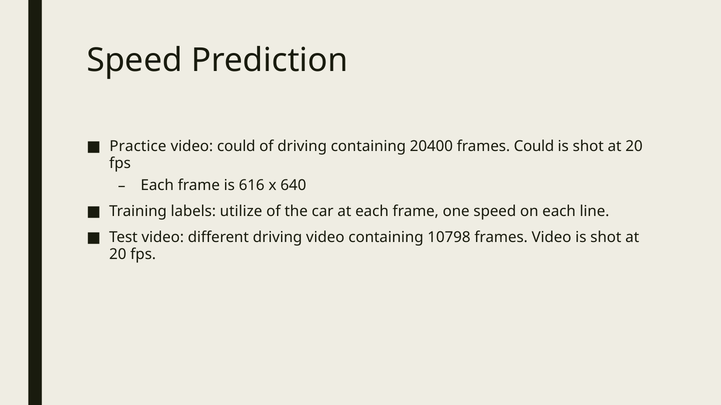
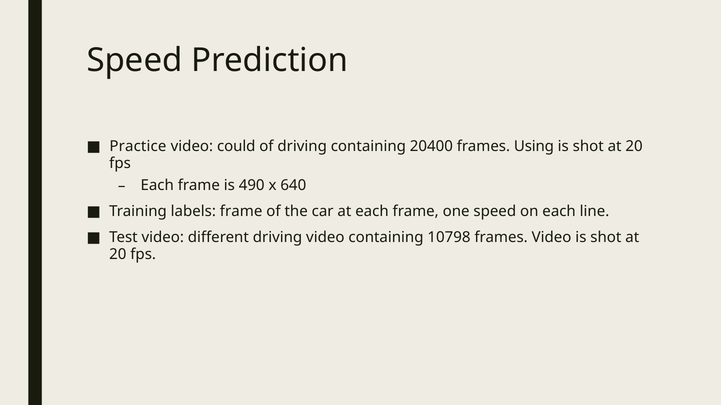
frames Could: Could -> Using
616: 616 -> 490
labels utilize: utilize -> frame
